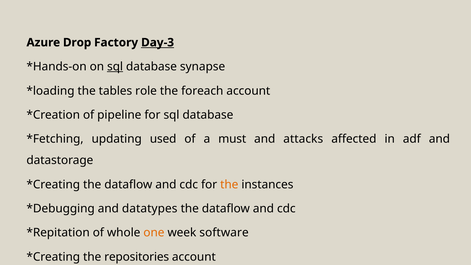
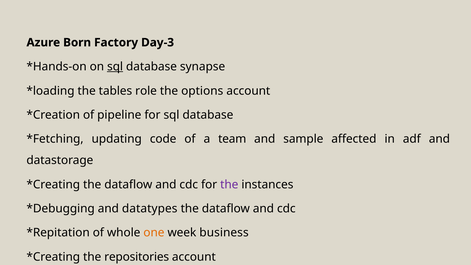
Drop: Drop -> Born
Day-3 underline: present -> none
foreach: foreach -> options
used: used -> code
must: must -> team
attacks: attacks -> sample
the at (229, 184) colour: orange -> purple
software: software -> business
